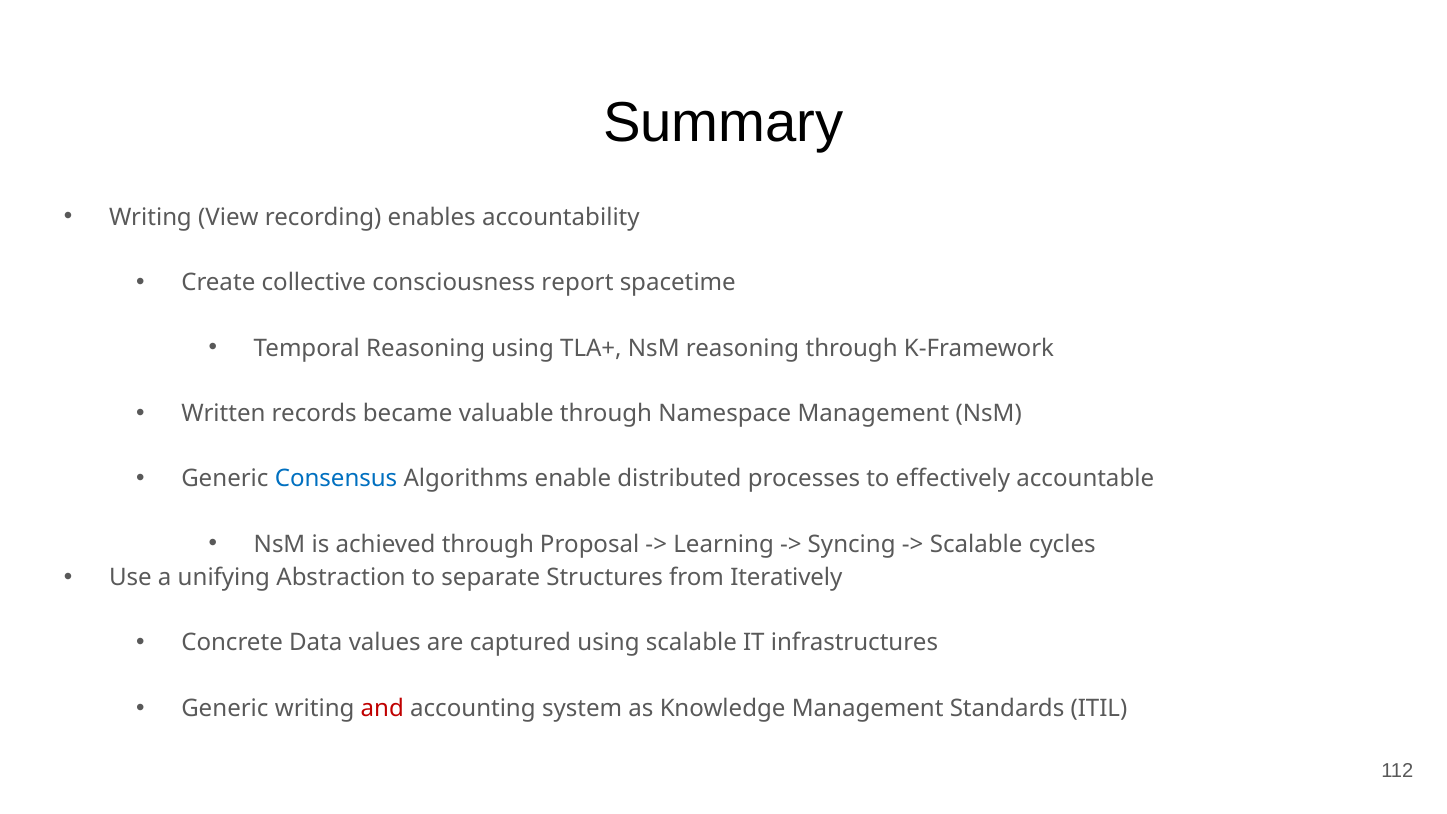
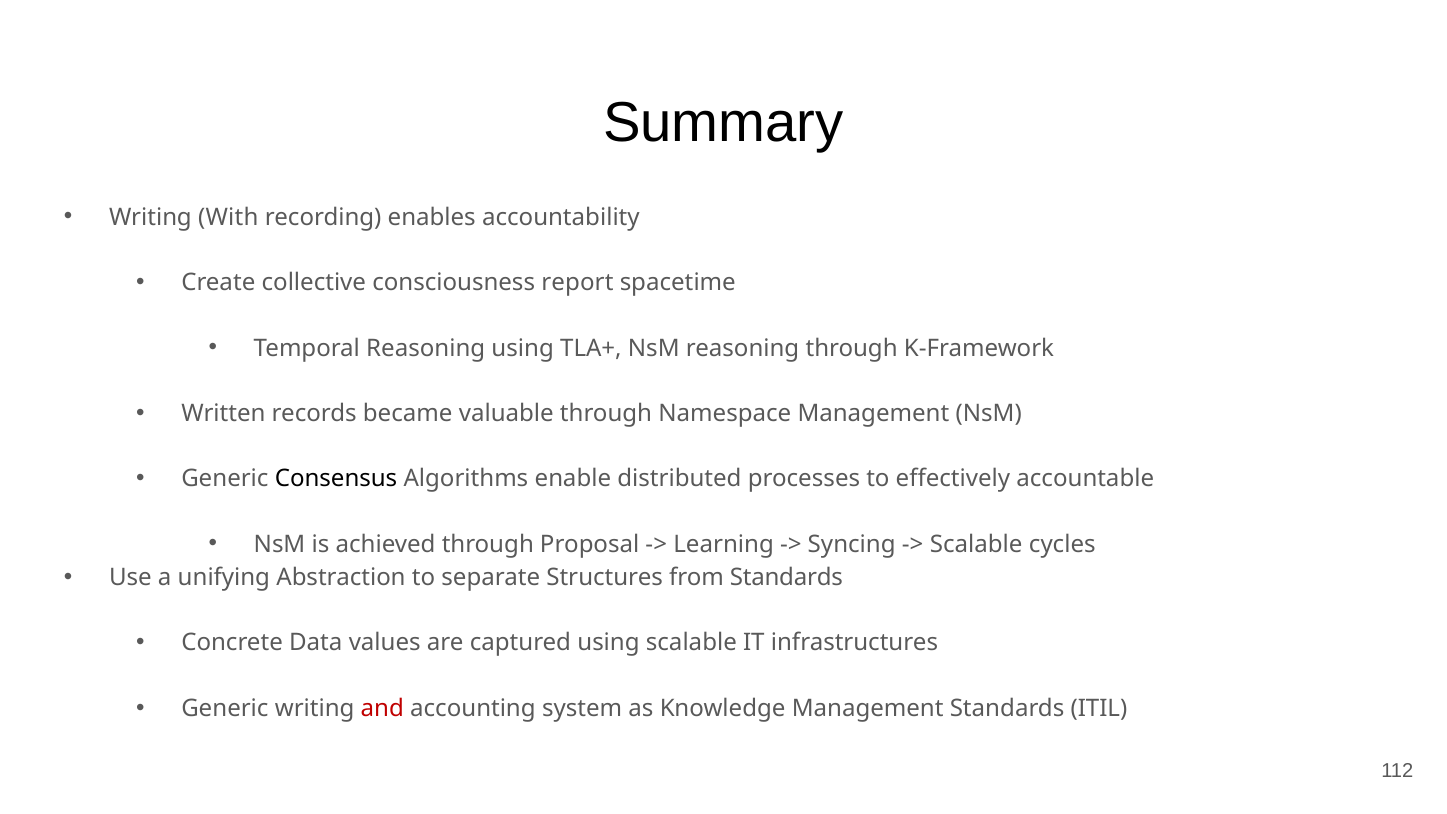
View: View -> With
Consensus colour: blue -> black
from Iteratively: Iteratively -> Standards
